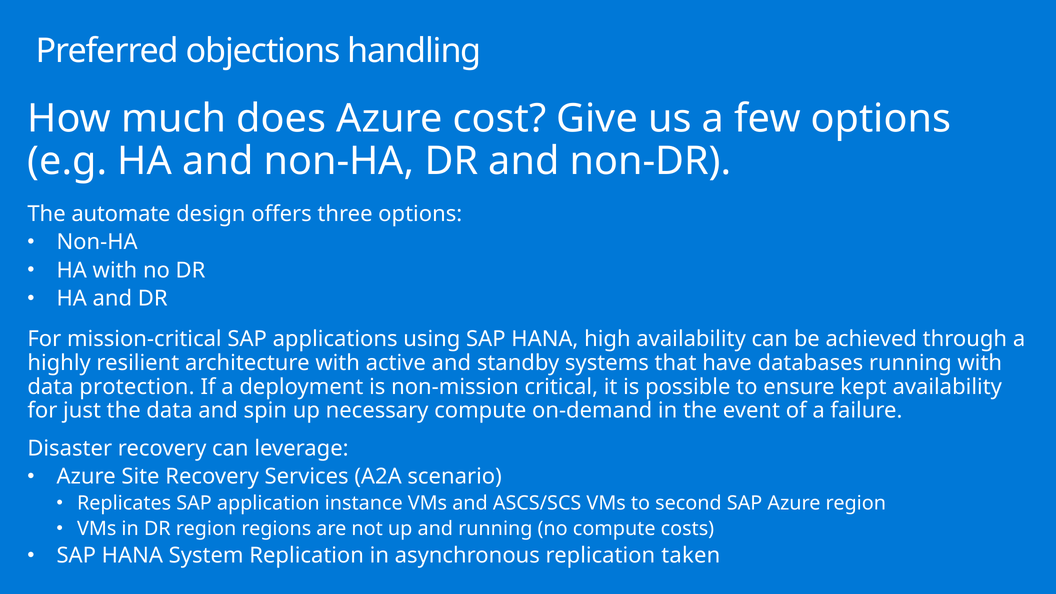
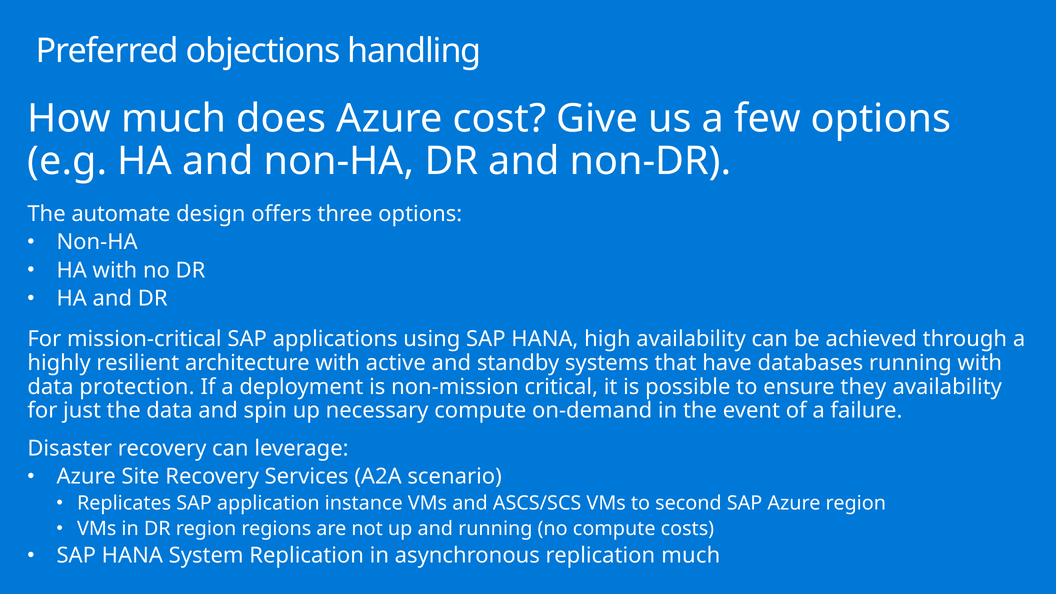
kept: kept -> they
replication taken: taken -> much
